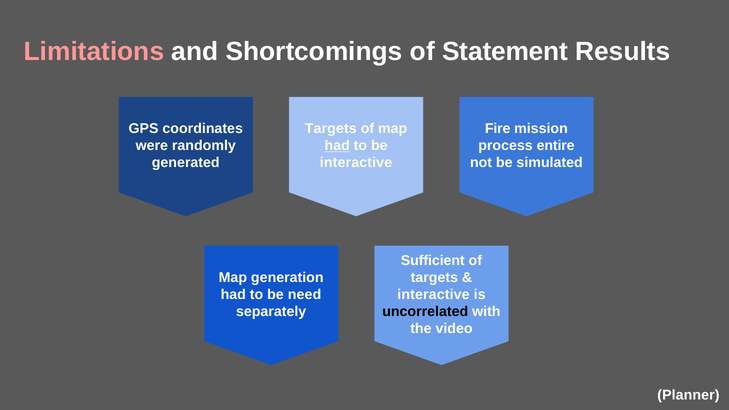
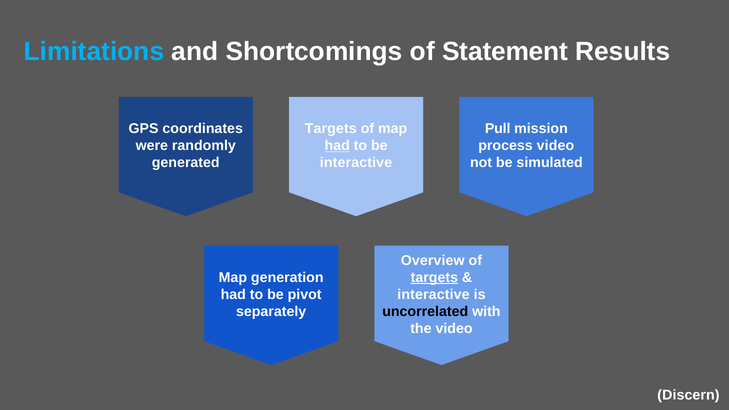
Limitations colour: pink -> light blue
Fire: Fire -> Pull
process entire: entire -> video
Sufficient: Sufficient -> Overview
targets at (434, 277) underline: none -> present
need: need -> pivot
Planner: Planner -> Discern
